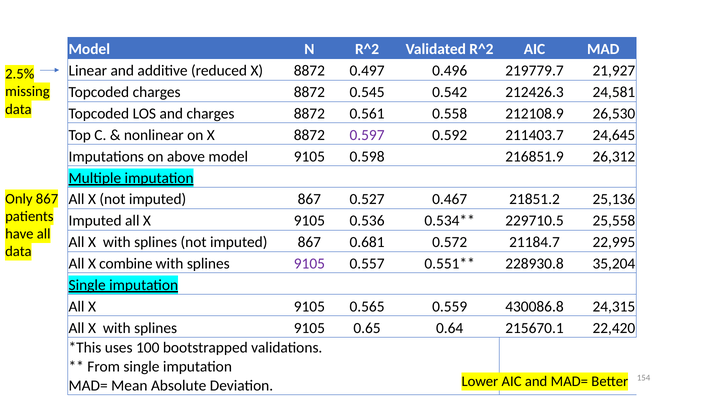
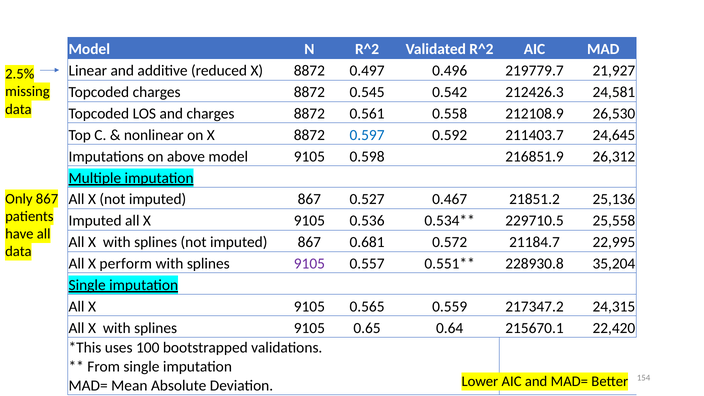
0.597 colour: purple -> blue
combine: combine -> perform
430086.8: 430086.8 -> 217347.2
